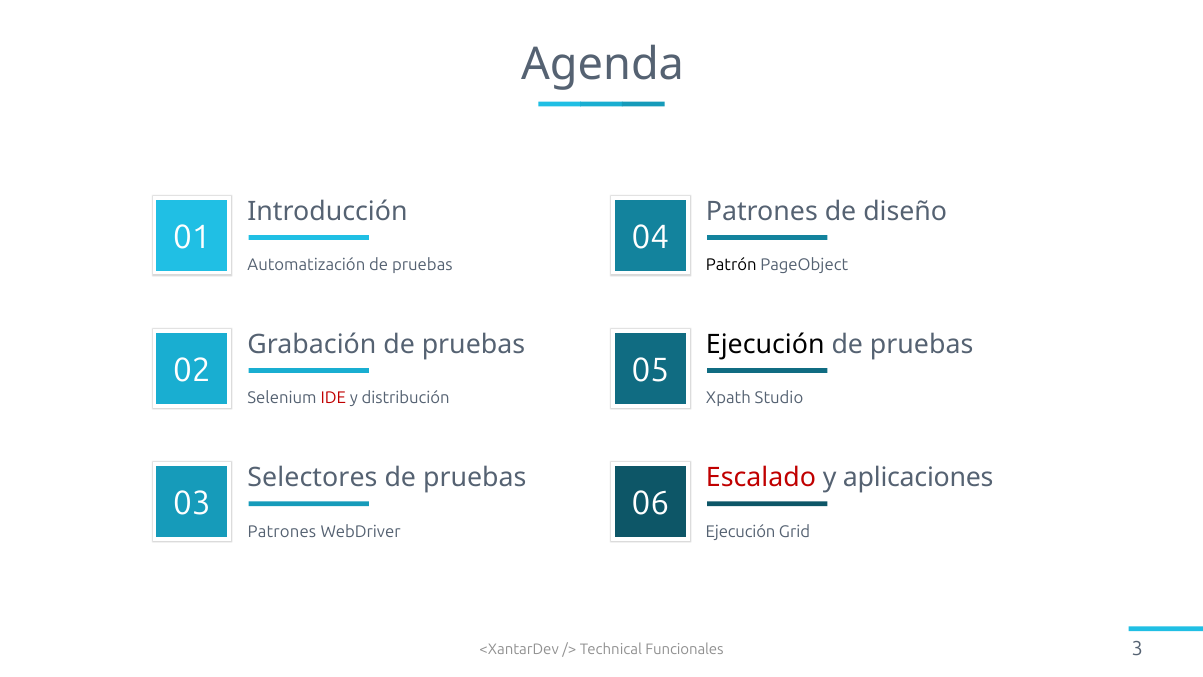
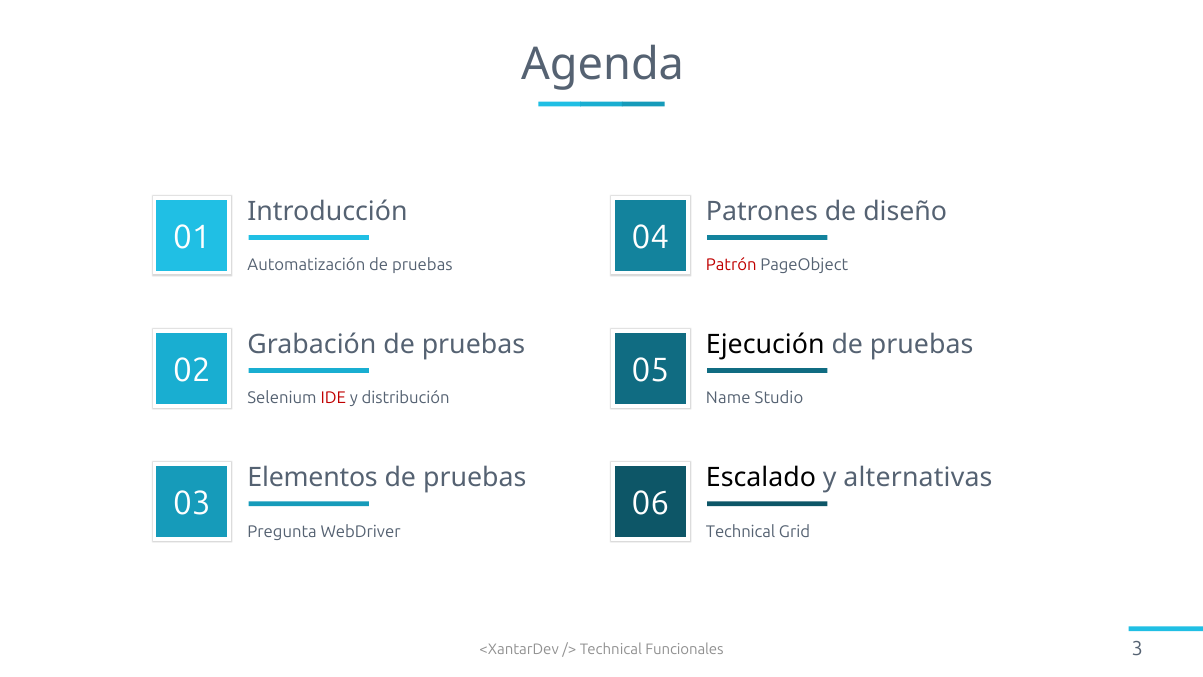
Patrón colour: black -> red
Xpath: Xpath -> Name
Selectores: Selectores -> Elementos
Escalado colour: red -> black
aplicaciones: aplicaciones -> alternativas
Patrones at (282, 531): Patrones -> Pregunta
Ejecución at (741, 531): Ejecución -> Technical
